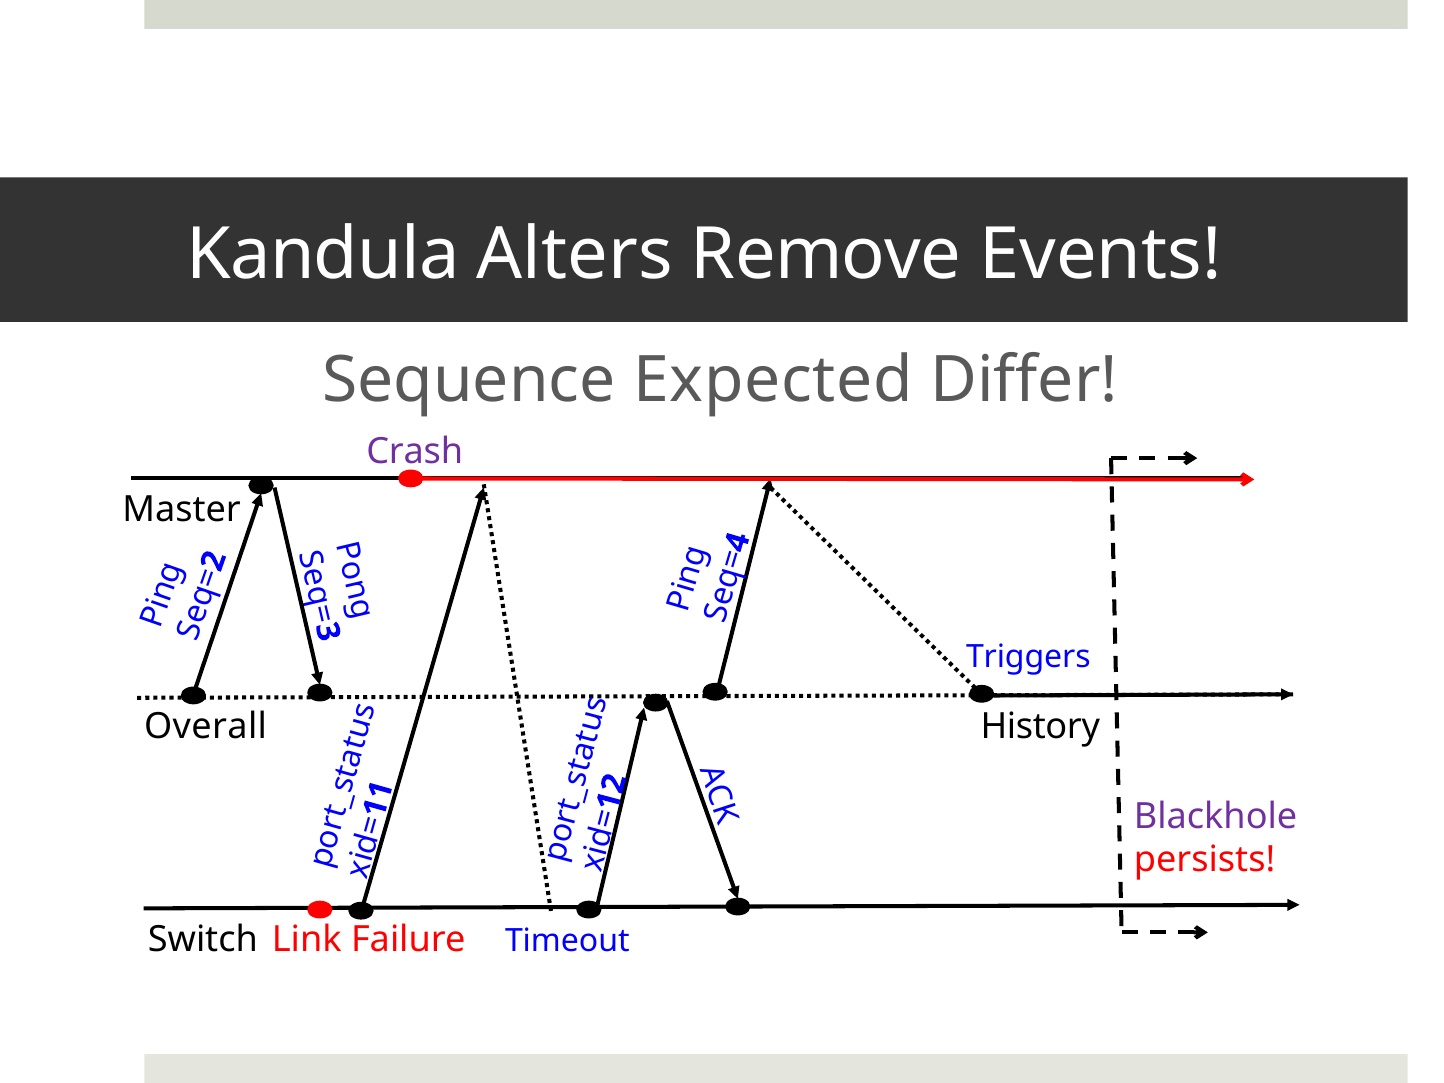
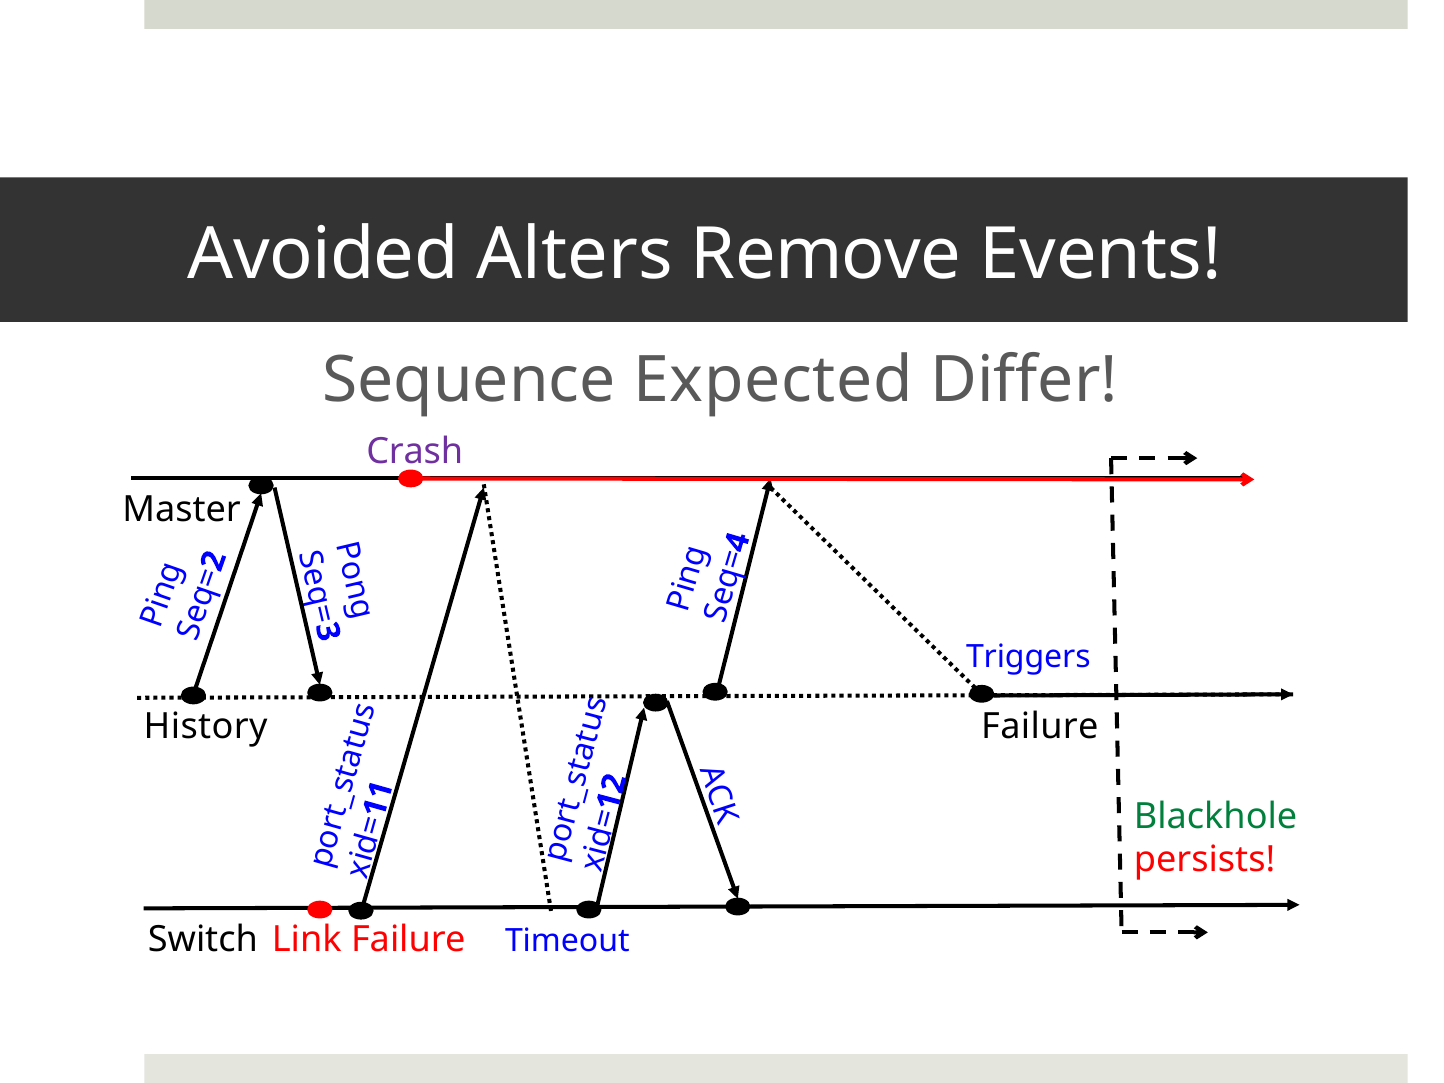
Kandula: Kandula -> Avoided
Overall: Overall -> History
History at (1040, 727): History -> Failure
Blackhole colour: purple -> green
